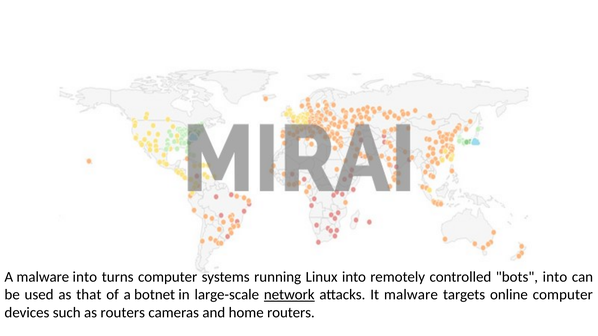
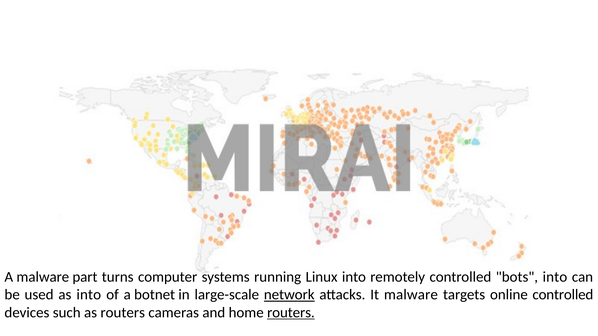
malware into: into -> part
as that: that -> into
online computer: computer -> controlled
routers at (291, 313) underline: none -> present
